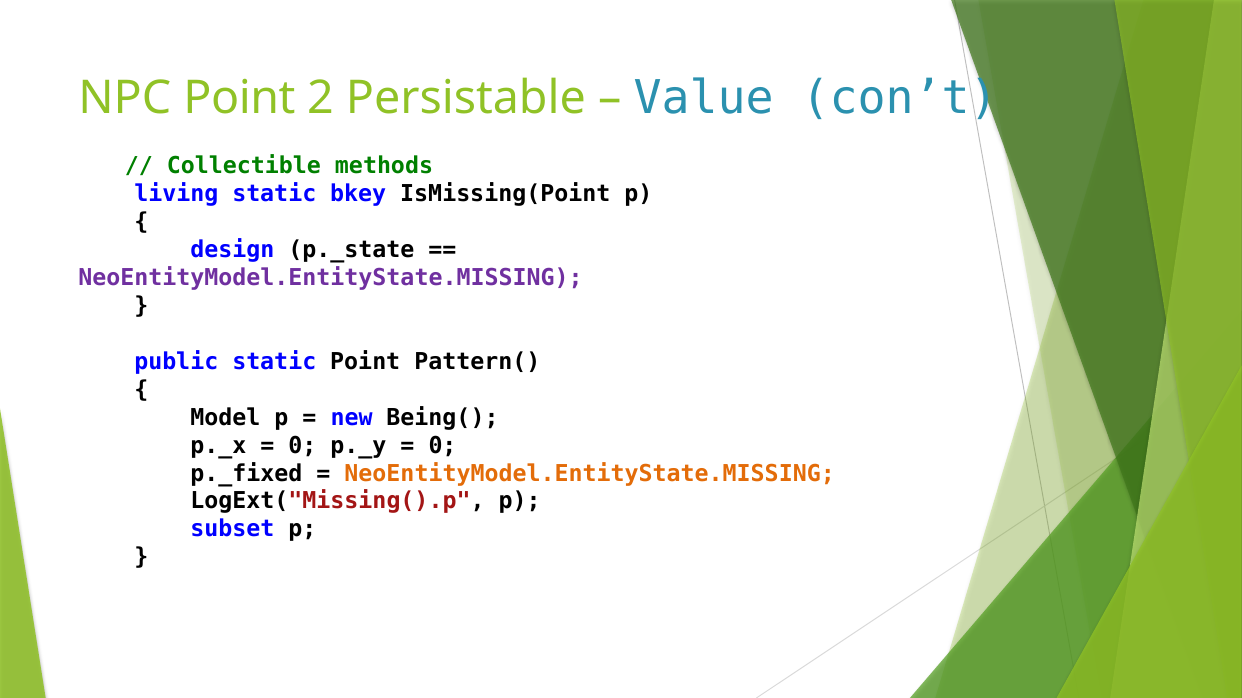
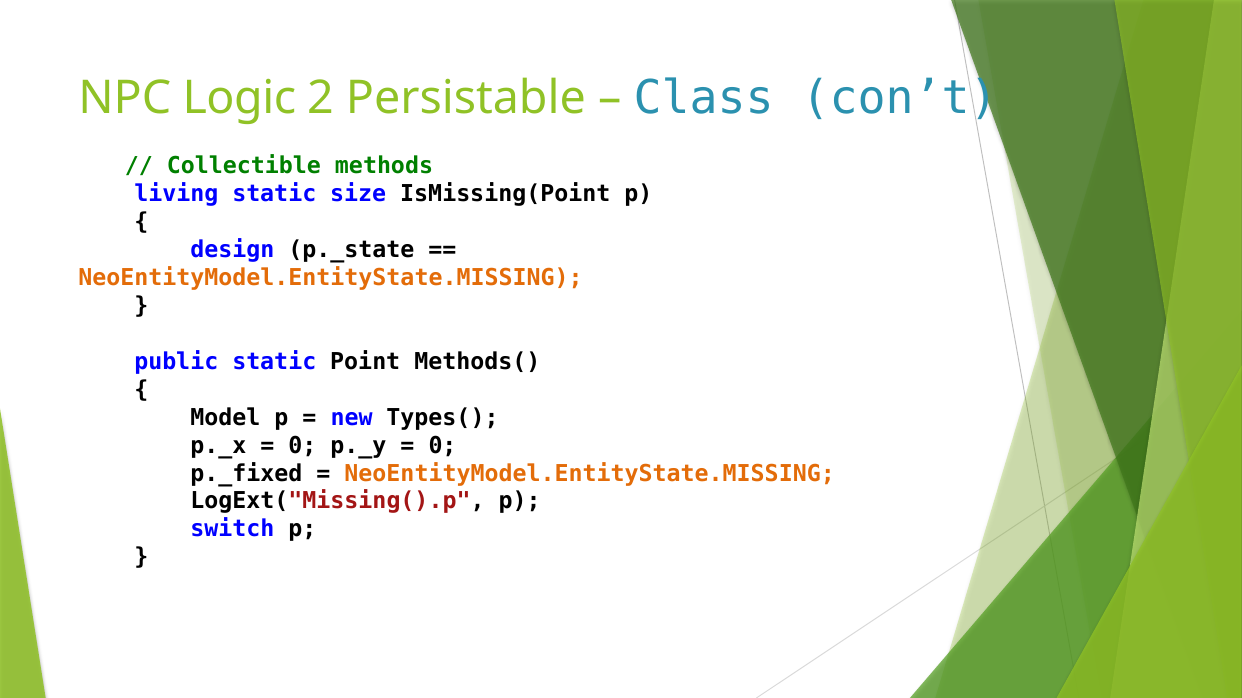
NPC Point: Point -> Logic
Value: Value -> Class
bkey: bkey -> size
NeoEntityModel.EntityState.MISSING at (330, 278) colour: purple -> orange
Pattern(: Pattern( -> Methods(
Being(: Being( -> Types(
subset: subset -> switch
